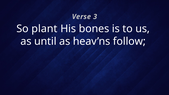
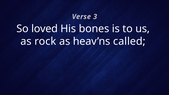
plant: plant -> loved
until: until -> rock
follow: follow -> called
